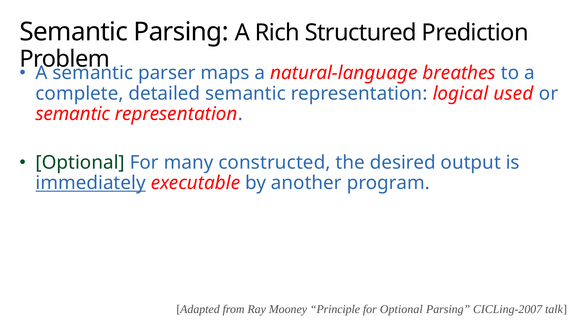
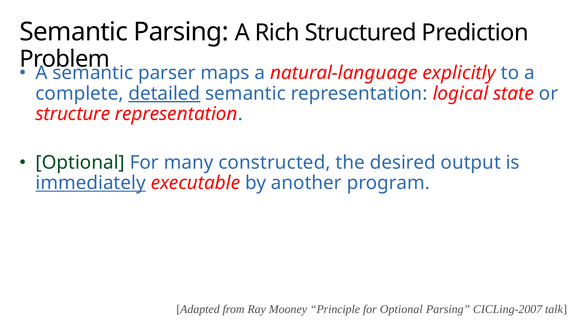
breathes: breathes -> explicitly
detailed underline: none -> present
used: used -> state
semantic at (73, 114): semantic -> structure
